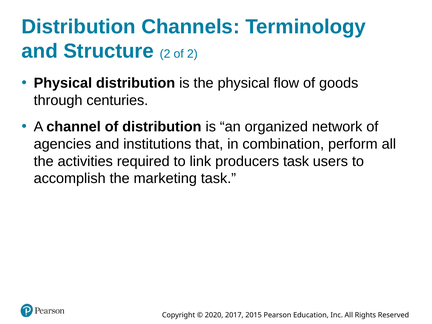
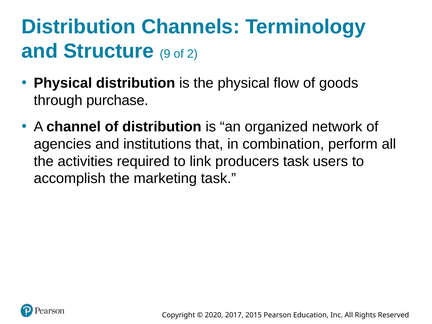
Structure 2: 2 -> 9
centuries: centuries -> purchase
